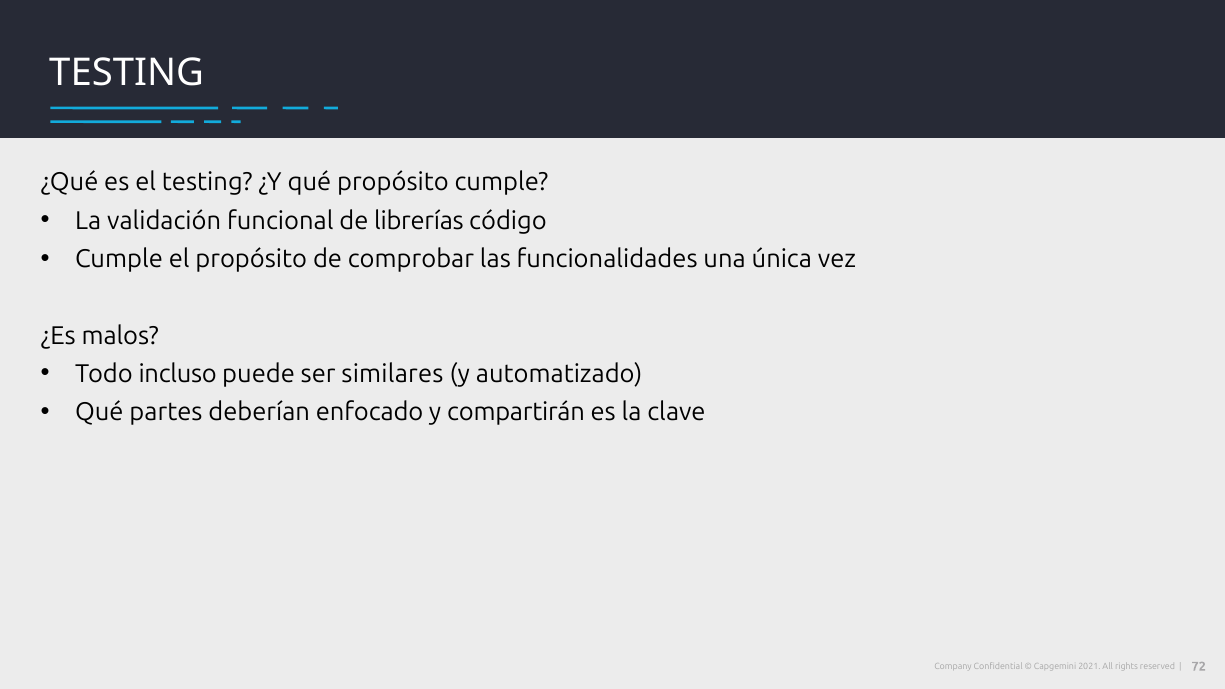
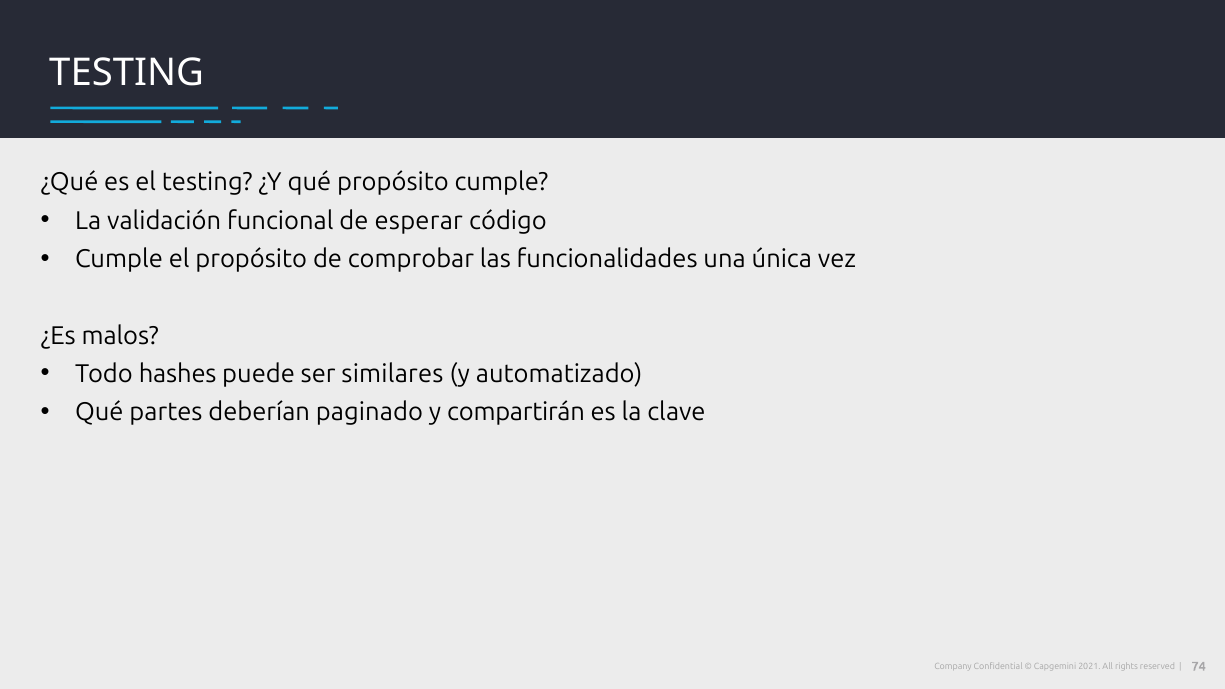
librerías: librerías -> esperar
incluso: incluso -> hashes
enfocado: enfocado -> paginado
72: 72 -> 74
